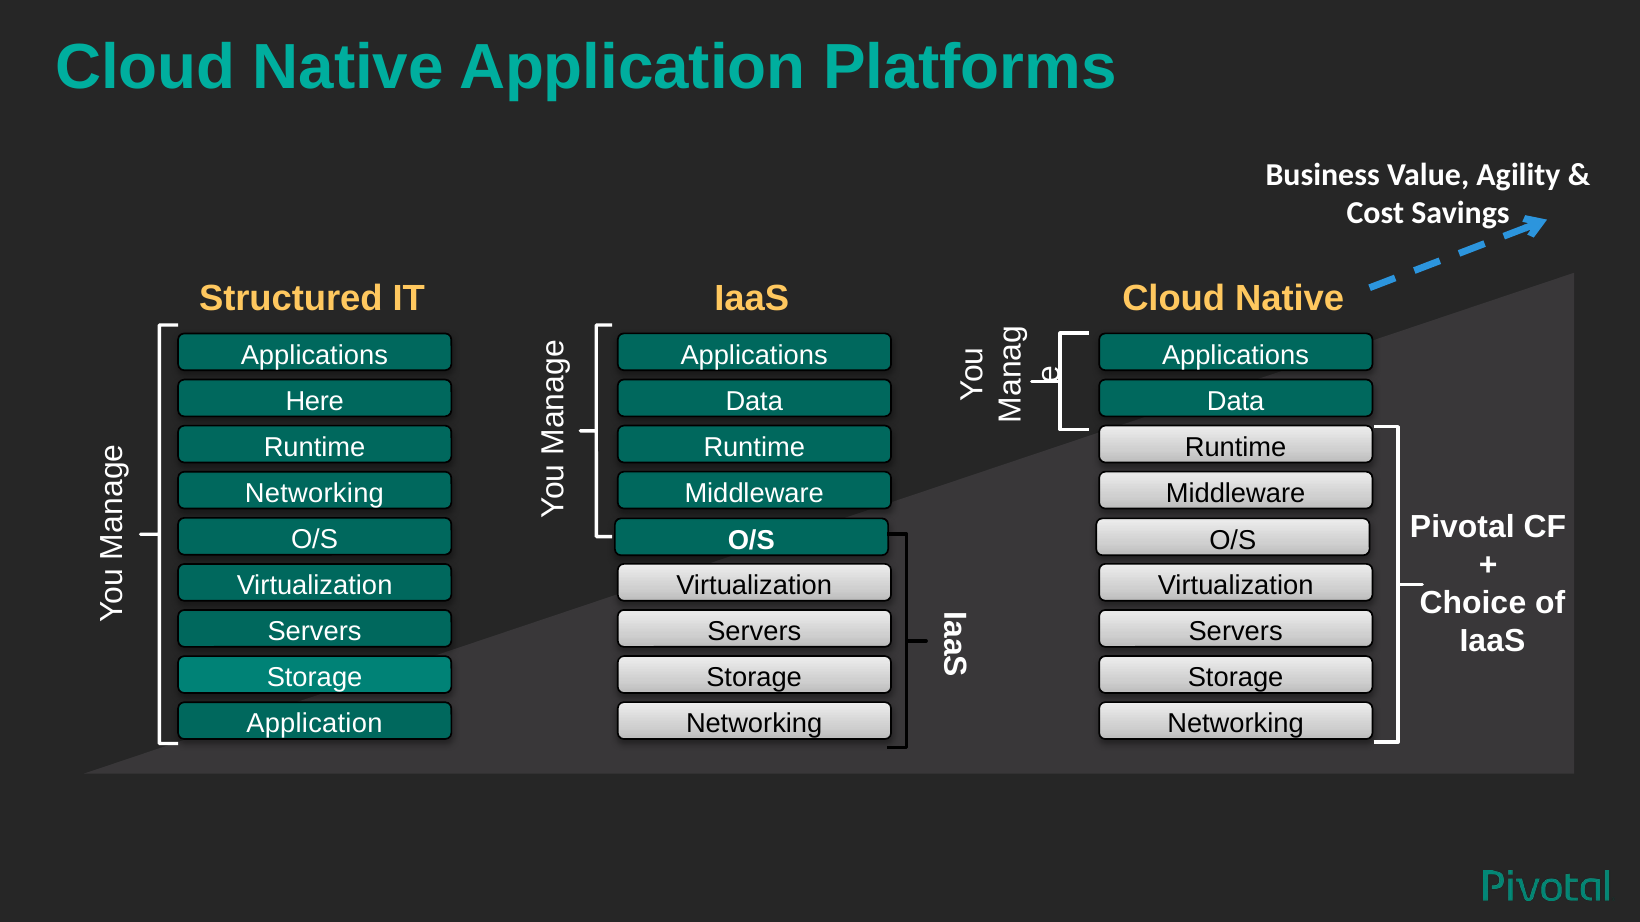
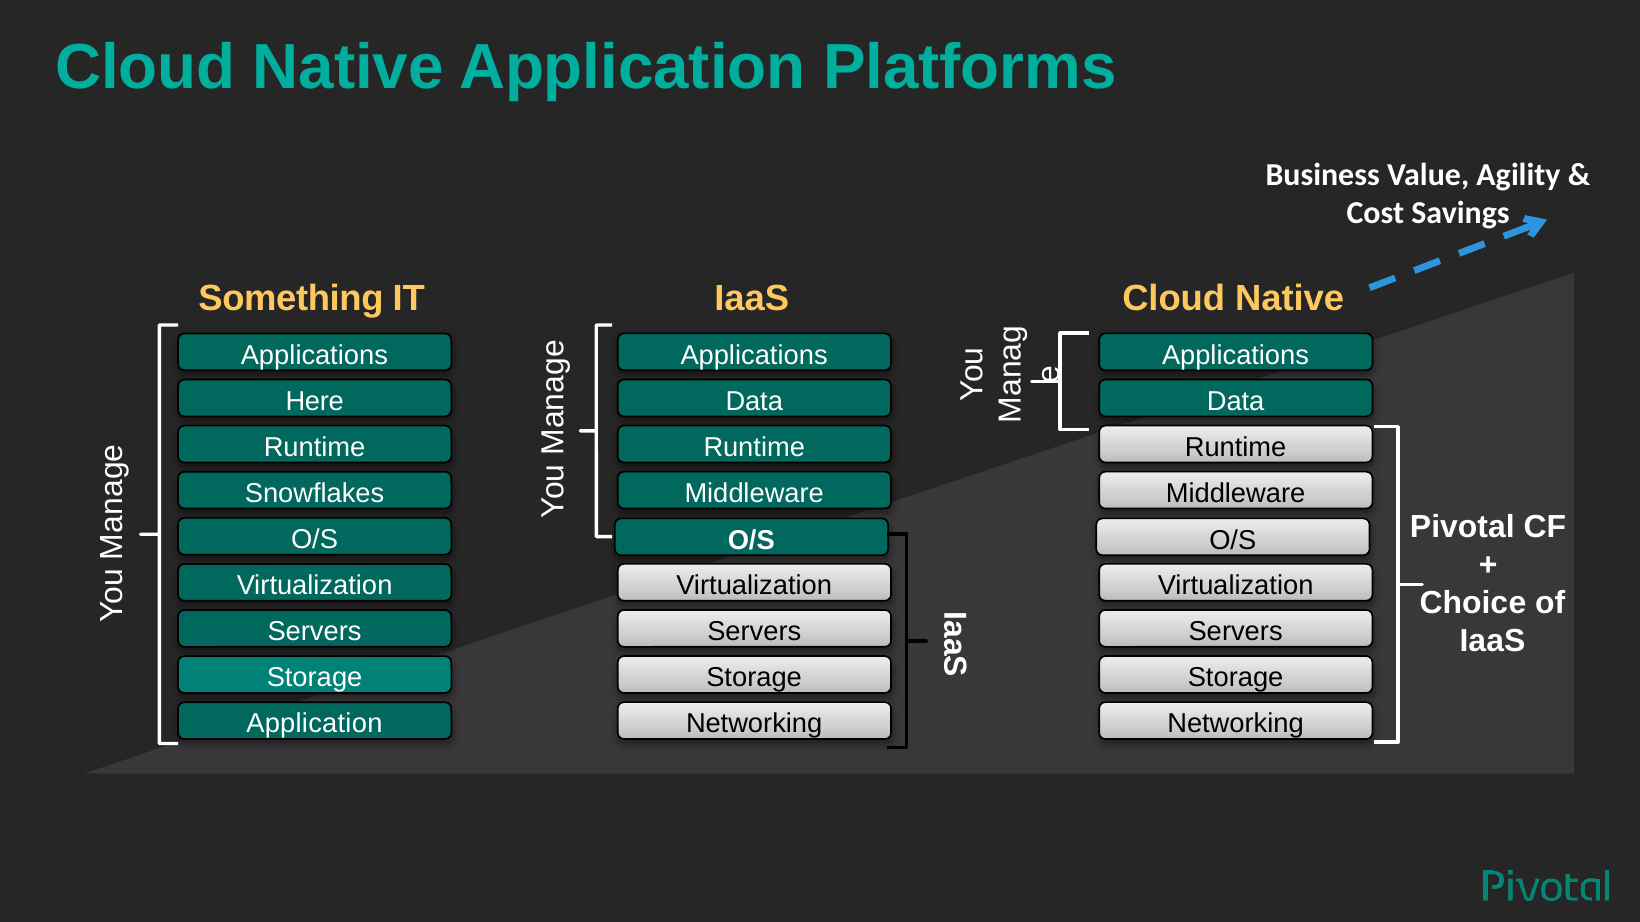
Structured: Structured -> Something
Networking at (314, 494): Networking -> Snowflakes
